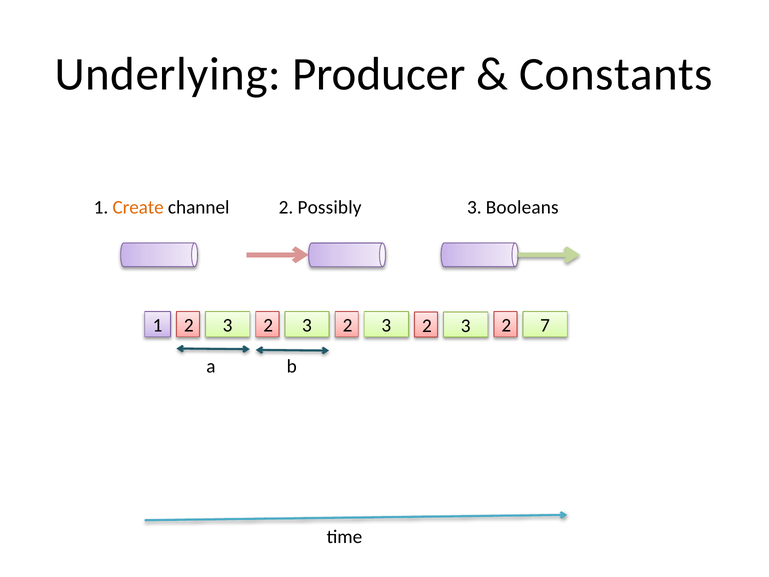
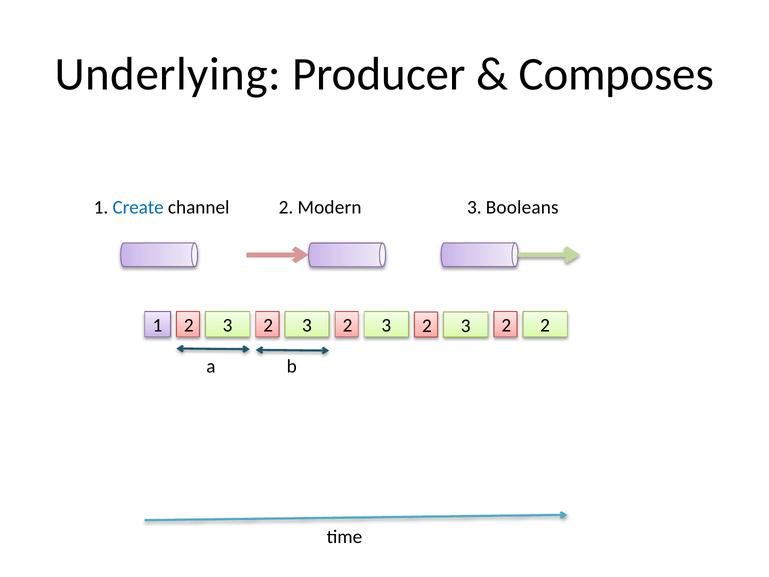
Constants: Constants -> Composes
Create colour: orange -> blue
Possibly: Possibly -> Modern
1 2 7: 7 -> 2
